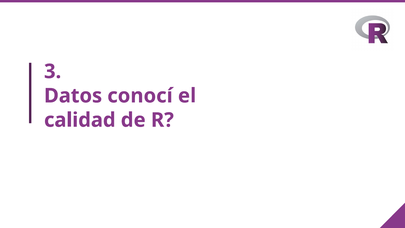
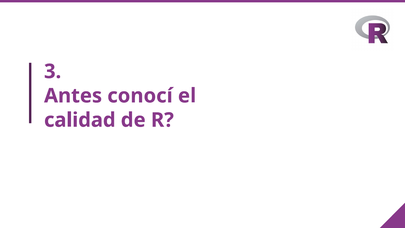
Datos: Datos -> Antes
